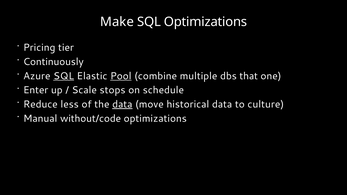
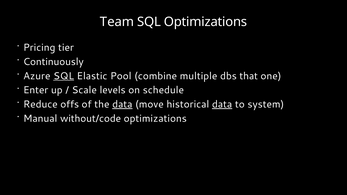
Make: Make -> Team
Pool underline: present -> none
stops: stops -> levels
less: less -> offs
data at (222, 104) underline: none -> present
culture: culture -> system
